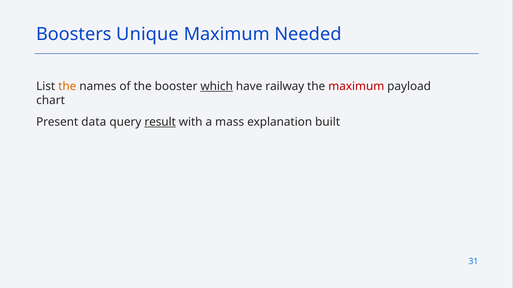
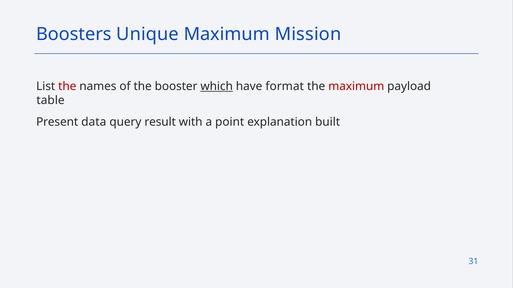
Needed: Needed -> Mission
the at (67, 87) colour: orange -> red
railway: railway -> format
chart: chart -> table
result underline: present -> none
mass: mass -> point
